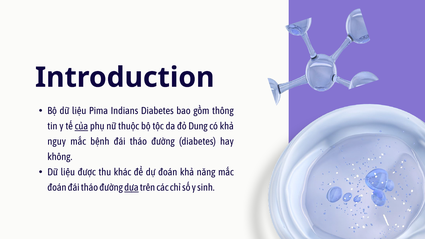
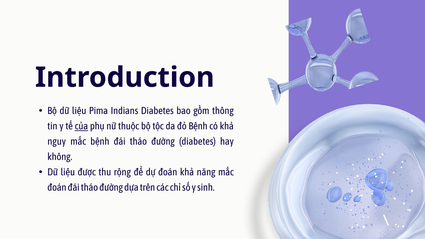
đỏ Dung: Dung -> Bệnh
khác: khác -> rộng
dựa underline: present -> none
